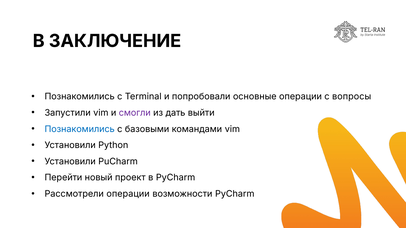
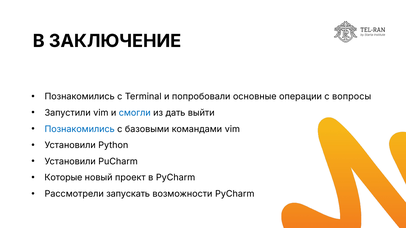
смогли colour: purple -> blue
Перейти: Перейти -> Которые
Рассмотрели операции: операции -> запускать
